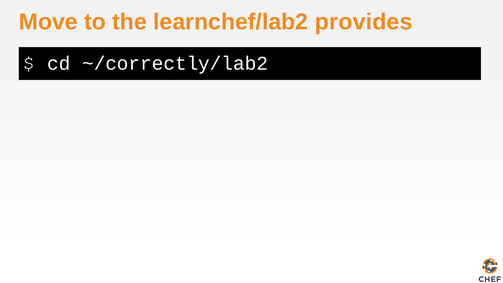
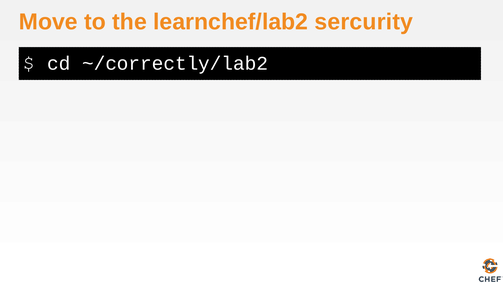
provides: provides -> sercurity
